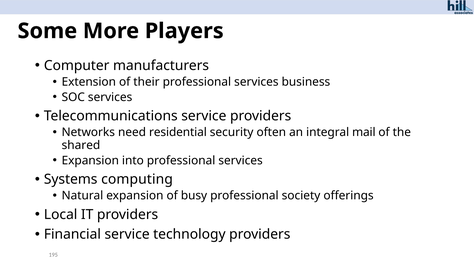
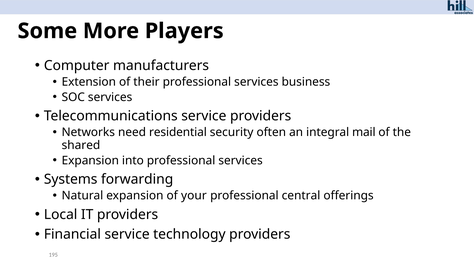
computing: computing -> forwarding
busy: busy -> your
society: society -> central
